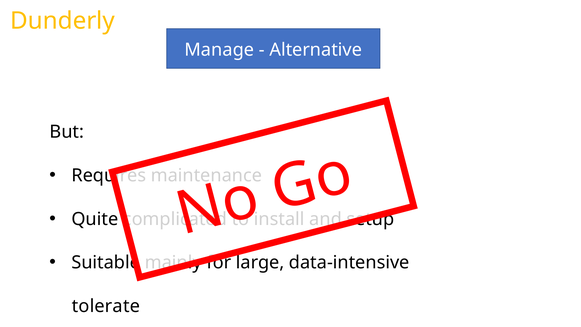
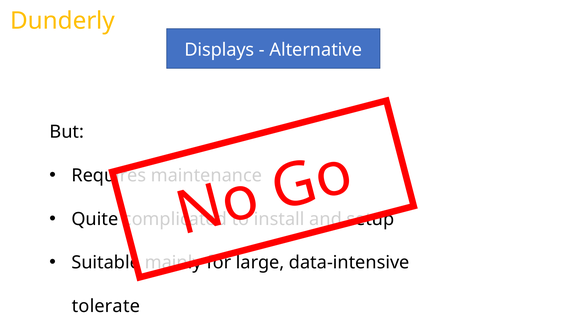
Manage: Manage -> Displays
